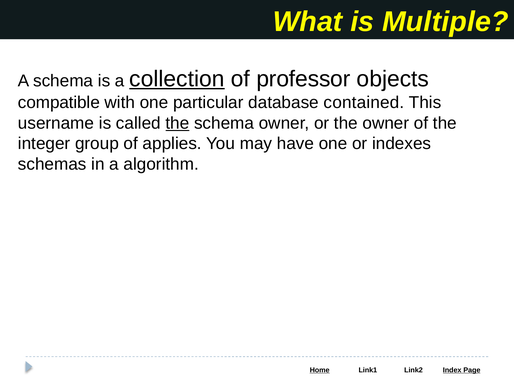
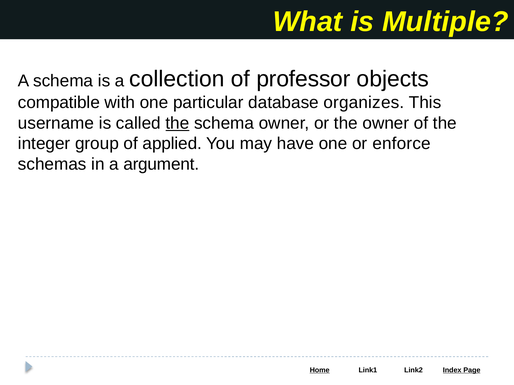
collection underline: present -> none
contained: contained -> organizes
applies: applies -> applied
indexes: indexes -> enforce
algorithm: algorithm -> argument
